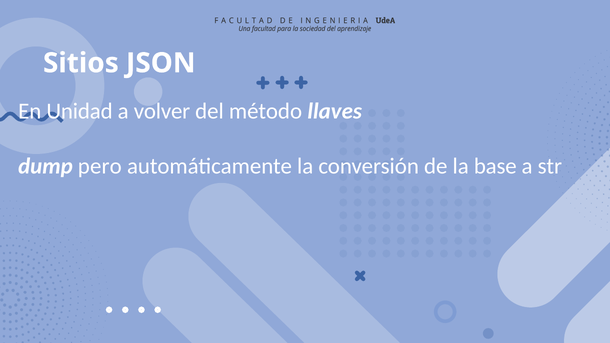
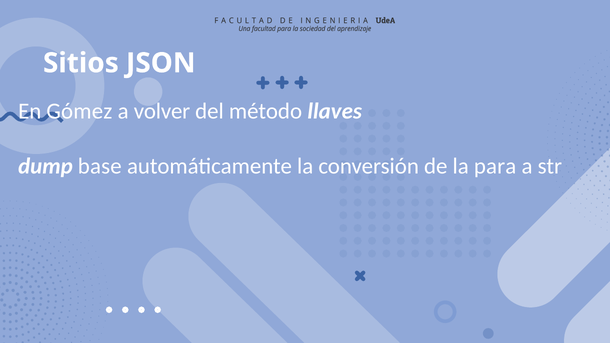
Unidad: Unidad -> Gómez
pero: pero -> base
base: base -> para
